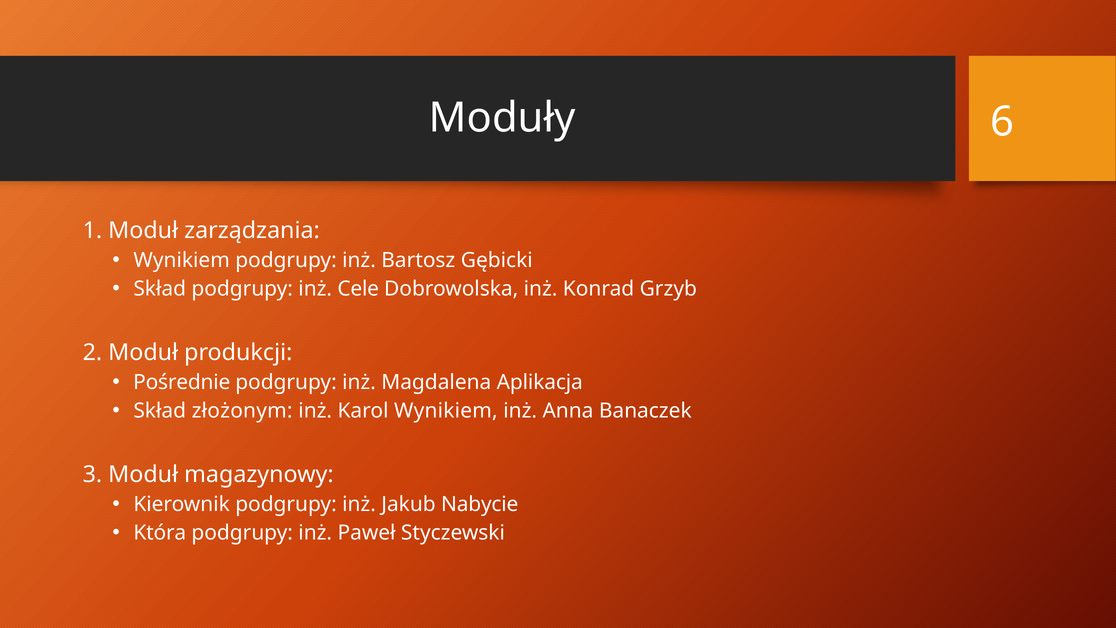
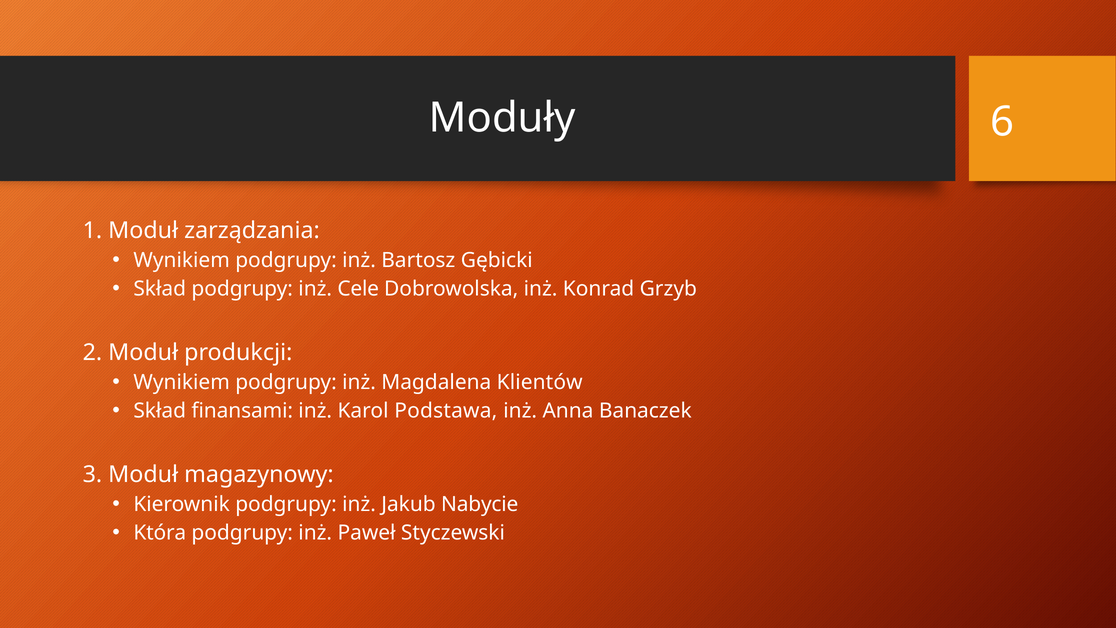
Pośrednie at (182, 382): Pośrednie -> Wynikiem
Aplikacja: Aplikacja -> Klientów
złożonym: złożonym -> finansami
Karol Wynikiem: Wynikiem -> Podstawa
